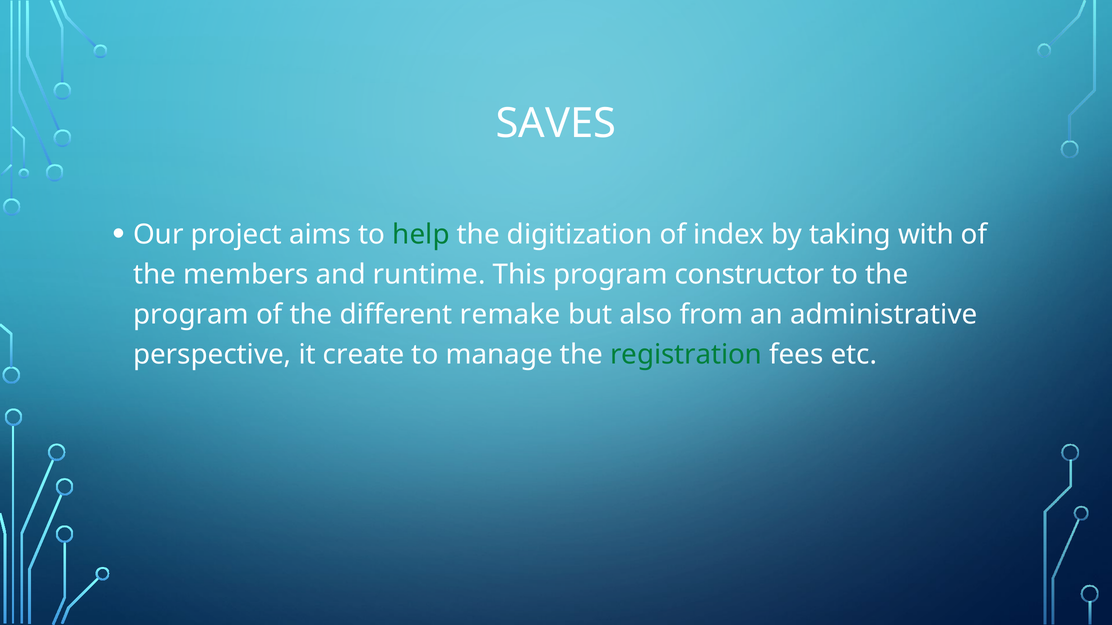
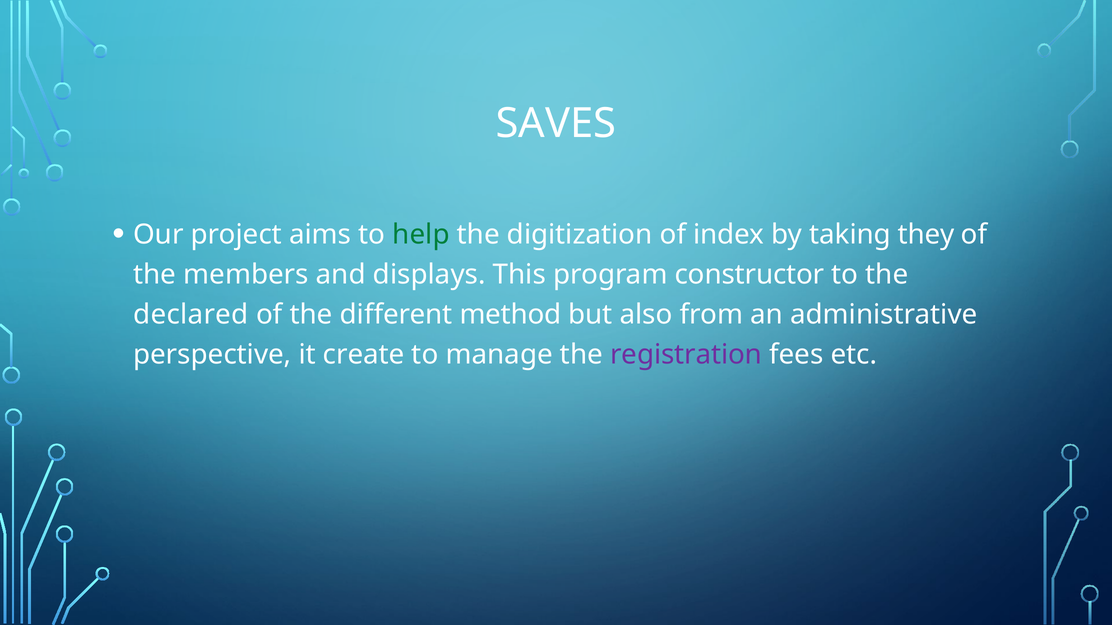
with: with -> they
runtime: runtime -> displays
program at (191, 315): program -> declared
remake: remake -> method
registration colour: green -> purple
